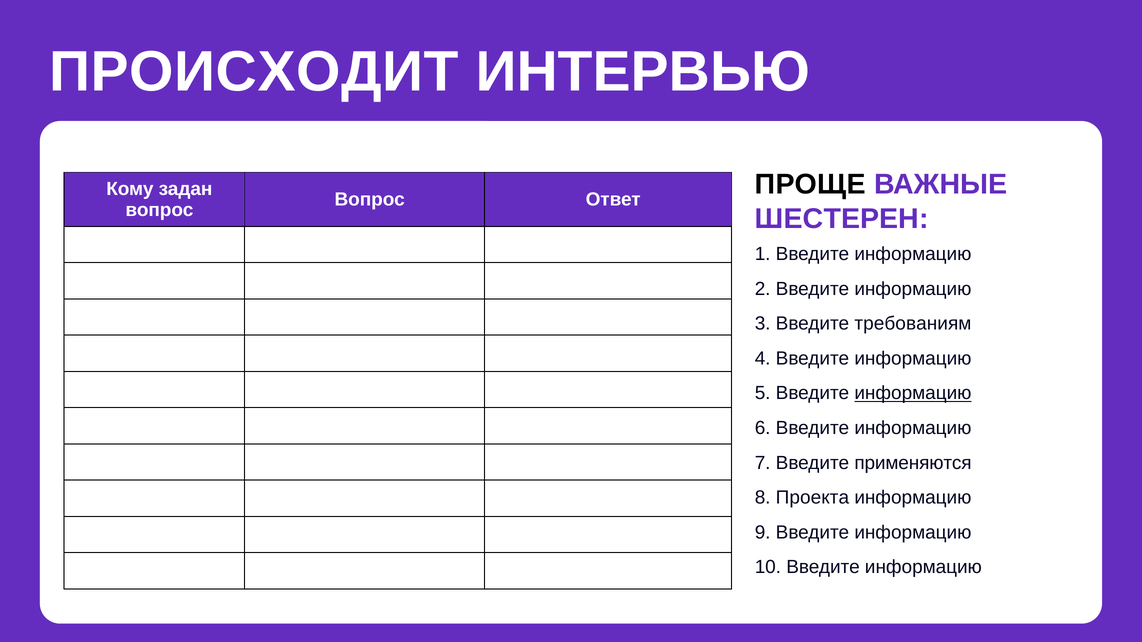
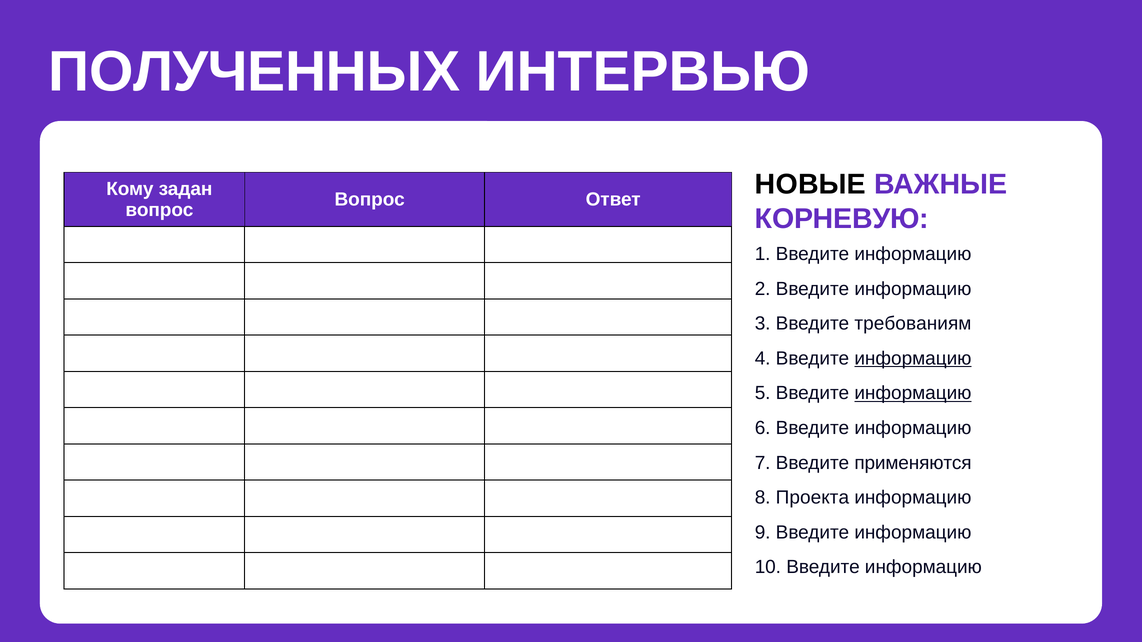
ПРОИСХОДИТ: ПРОИСХОДИТ -> ПОЛУЧЕННЫХ
ПРОЩЕ: ПРОЩЕ -> НОВЫЕ
ШЕСТЕРЕН: ШЕСТЕРЕН -> КОРНЕВУЮ
информацию at (913, 359) underline: none -> present
